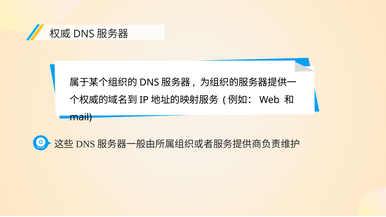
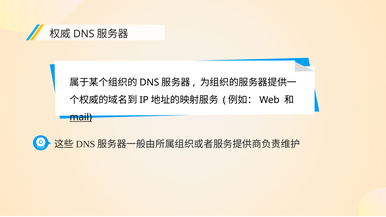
mail underline: none -> present
